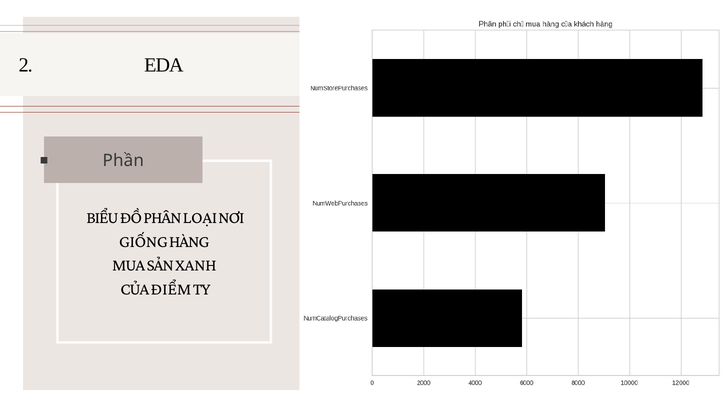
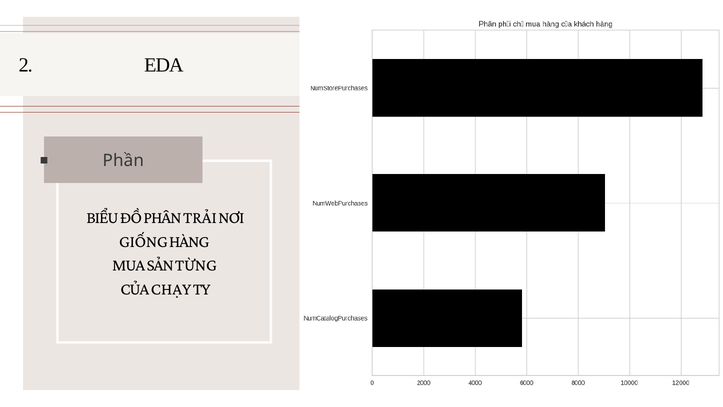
LOẠI: LOẠI -> TRẢI
XANH: XANH -> TỪNG
ĐIỂM: ĐIỂM -> CHẠY
